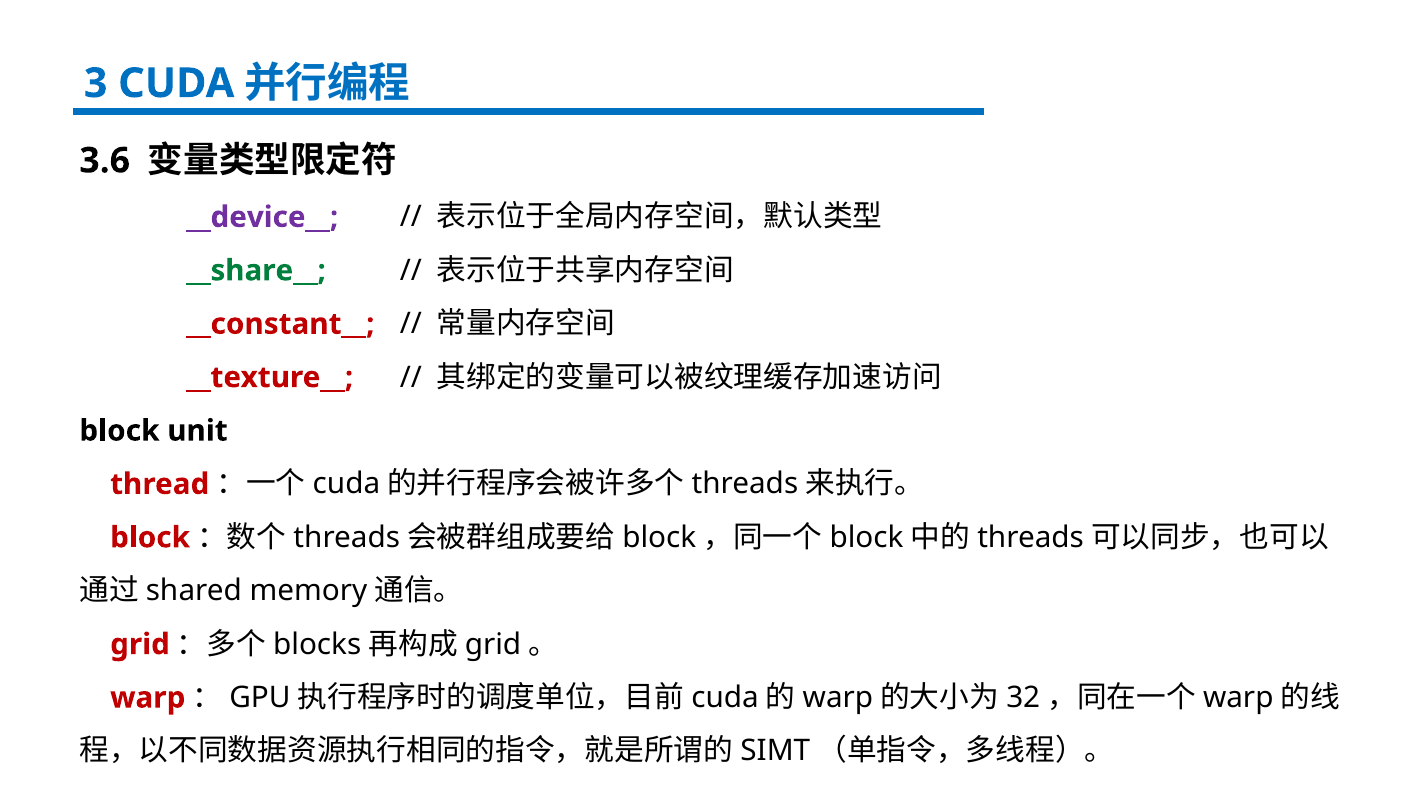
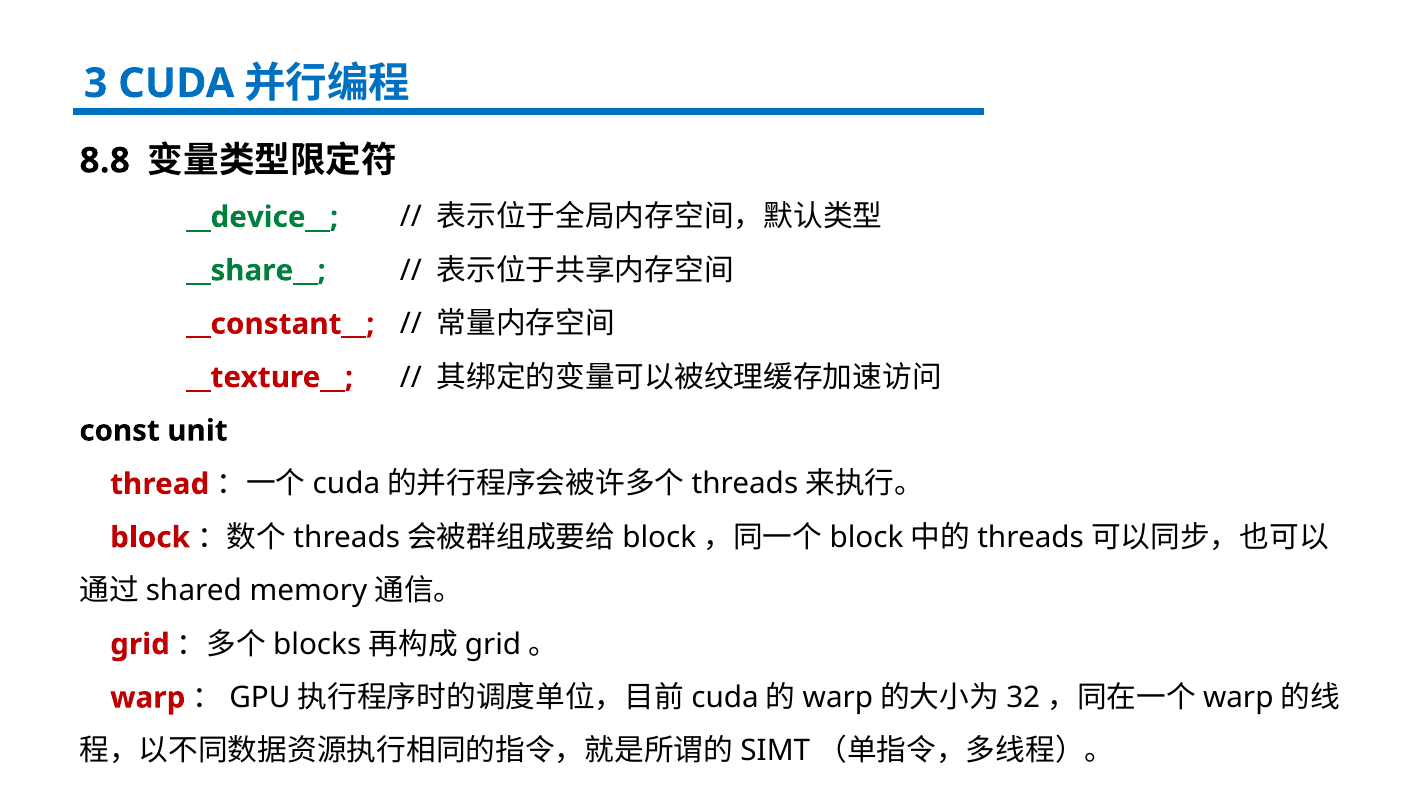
3.6: 3.6 -> 8.8
__device__ colour: purple -> green
block at (119, 431): block -> const
